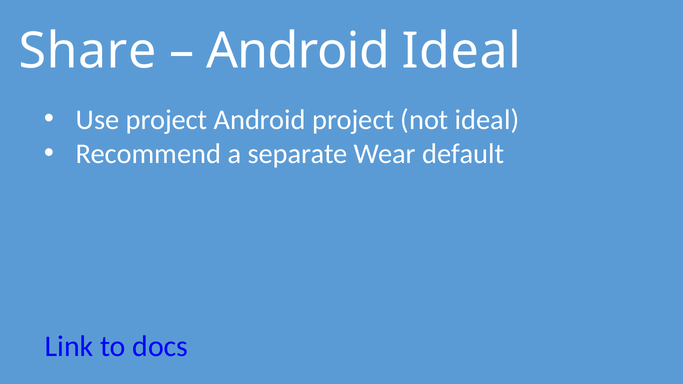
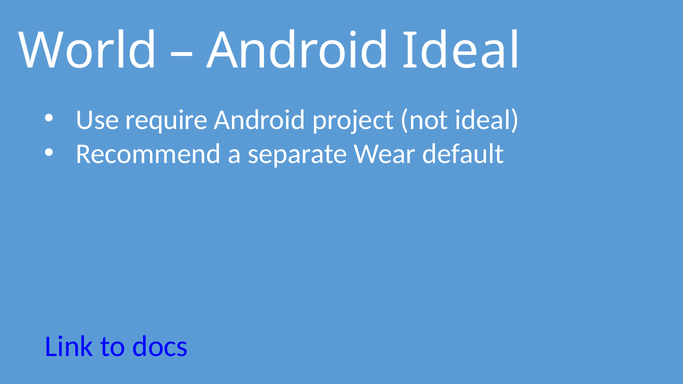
Share: Share -> World
Use project: project -> require
